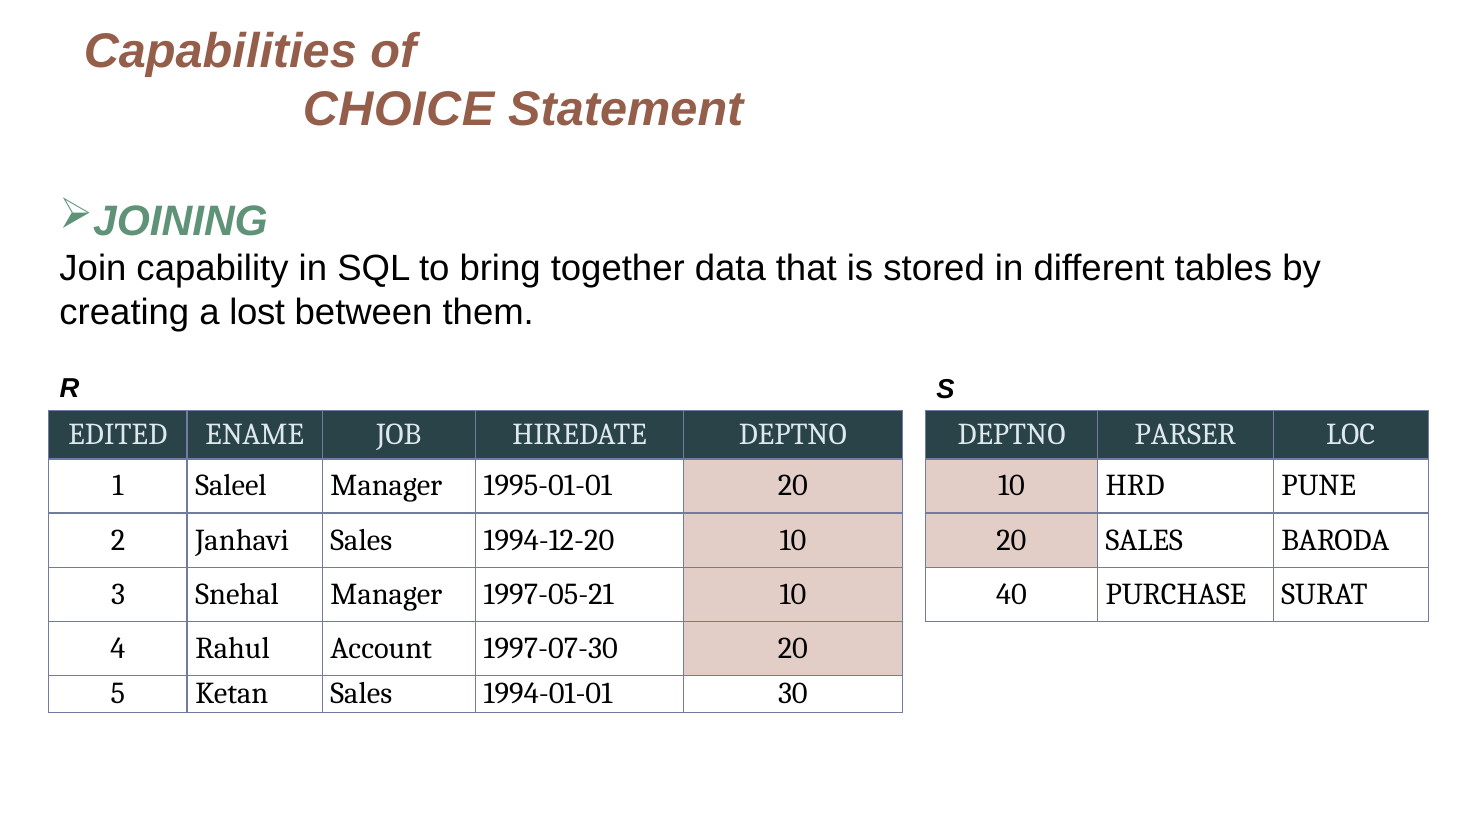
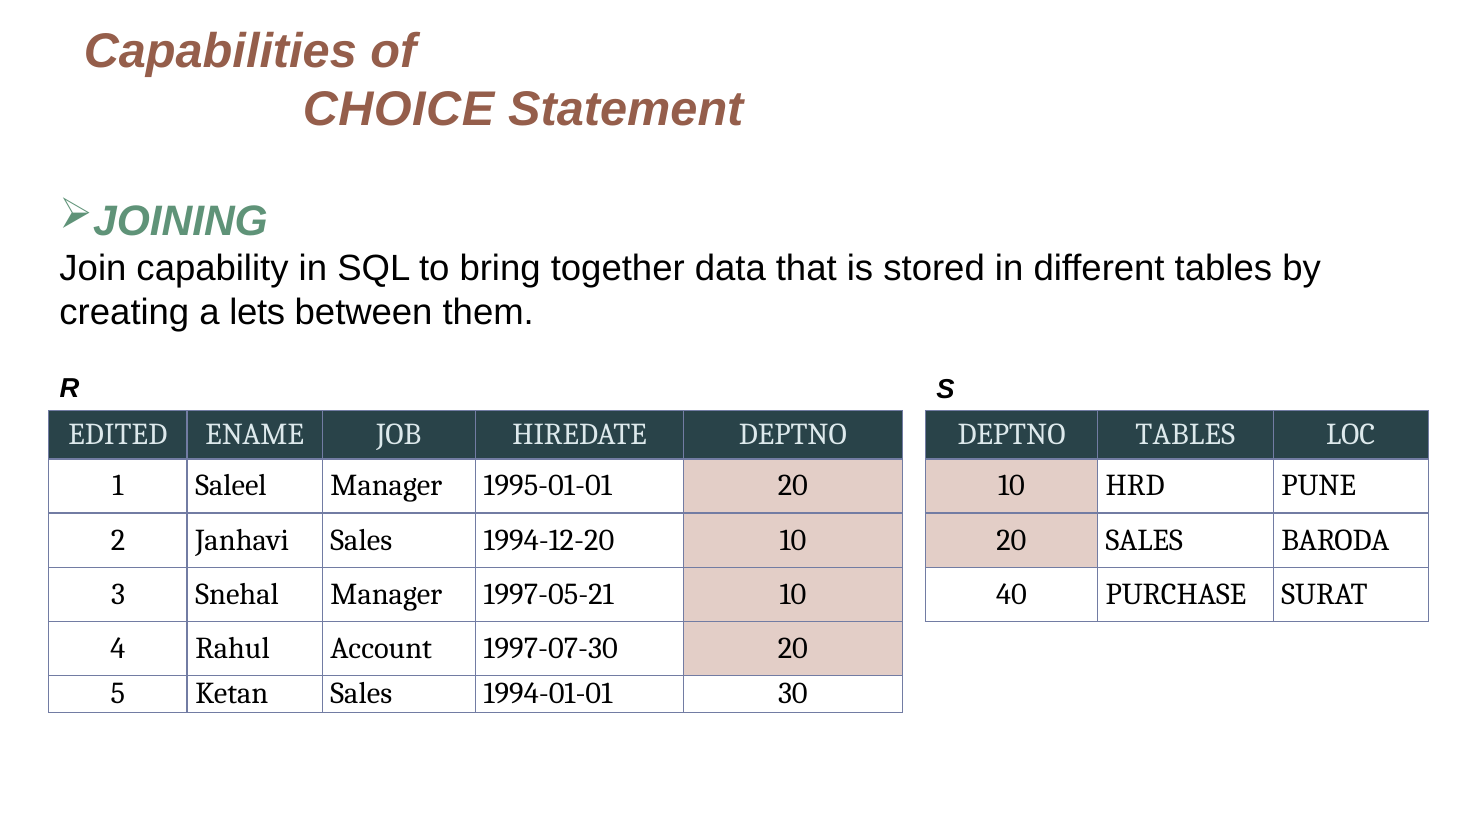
lost: lost -> lets
DEPTNO PARSER: PARSER -> TABLES
